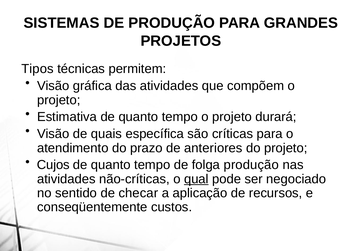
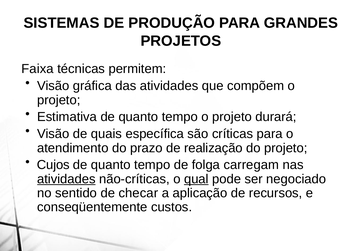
Tipos: Tipos -> Faixa
anteriores: anteriores -> realização
folga produção: produção -> carregam
atividades at (66, 179) underline: none -> present
